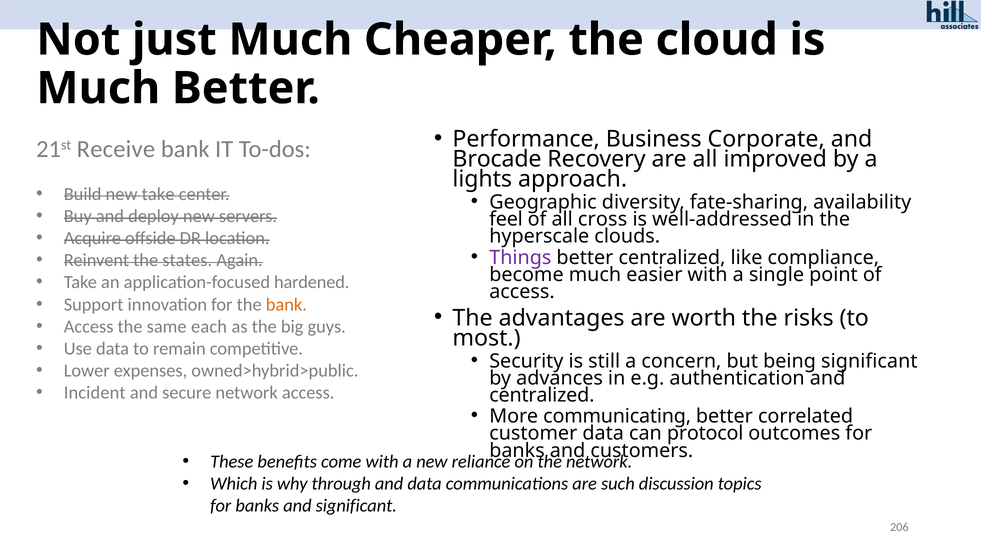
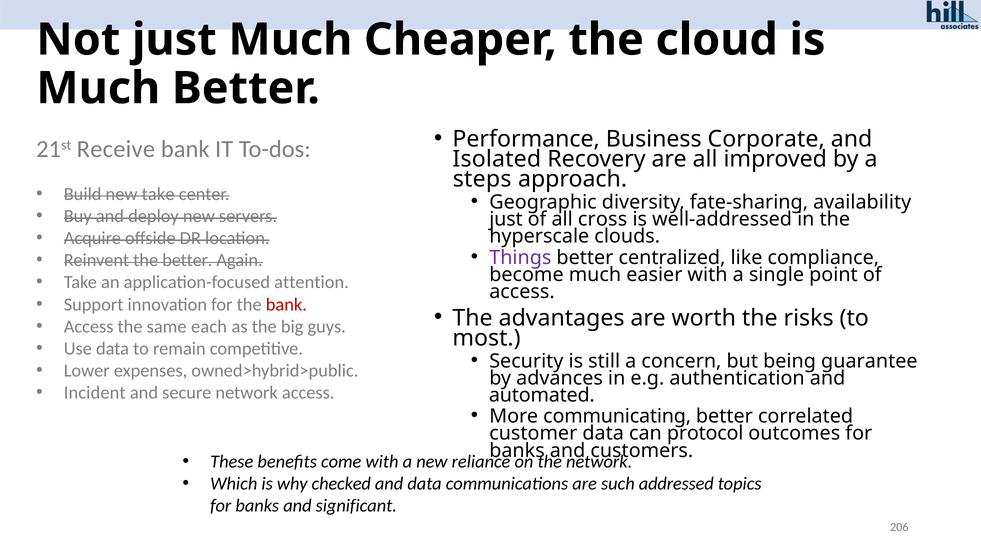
Brocade: Brocade -> Isolated
lights: lights -> steps
feel at (506, 219): feel -> just
the states: states -> better
hardened: hardened -> attention
bank at (286, 304) colour: orange -> red
being significant: significant -> guarantee
centralized at (542, 395): centralized -> automated
through: through -> checked
discussion: discussion -> addressed
